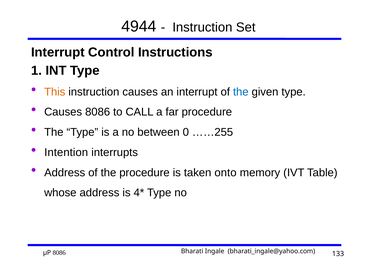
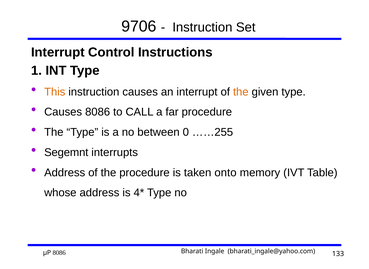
4944: 4944 -> 9706
the at (241, 92) colour: blue -> orange
Intention: Intention -> Segemnt
